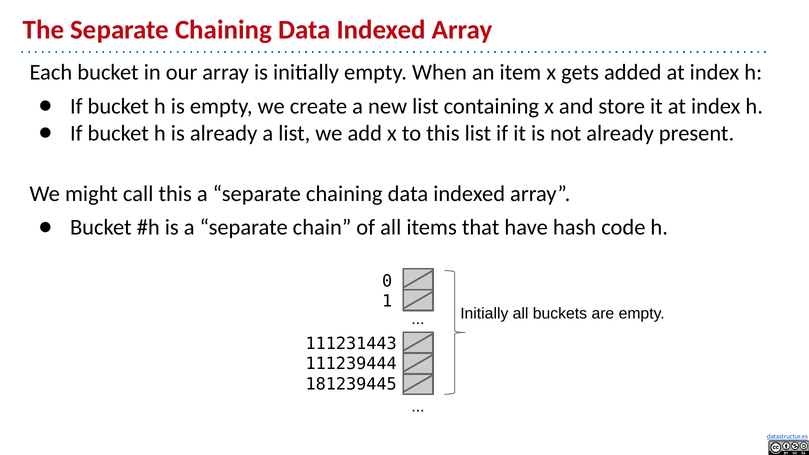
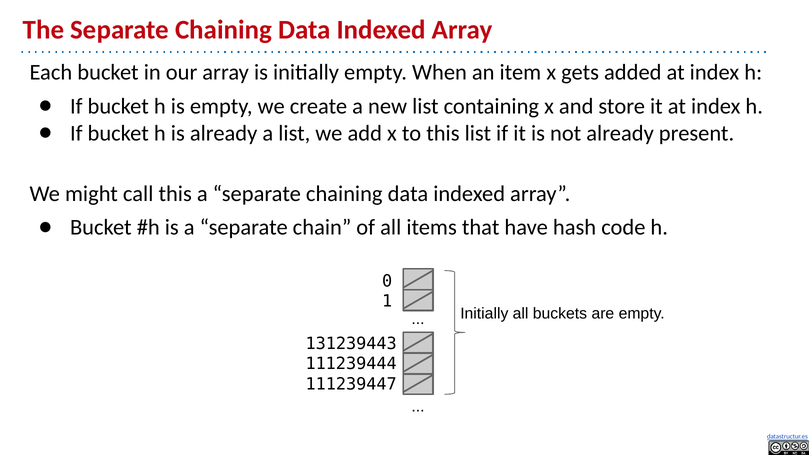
111231443: 111231443 -> 131239443
181239445: 181239445 -> 111239447
